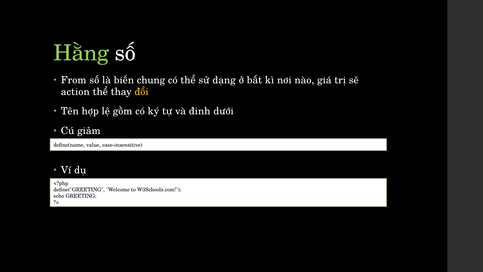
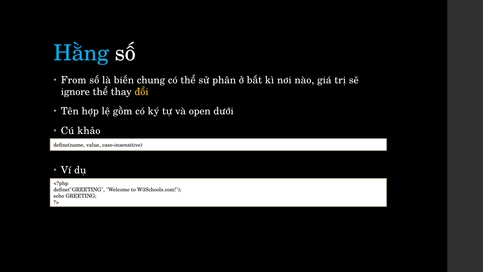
Hằng colour: light green -> light blue
dạng: dạng -> phân
action: action -> ignore
đinh: đinh -> open
giảm: giảm -> khảo
